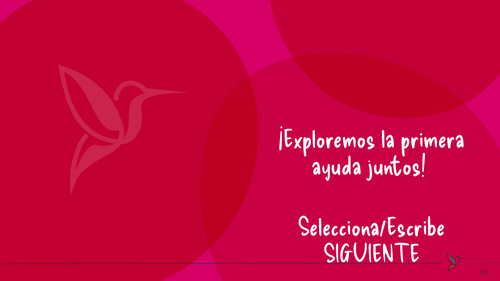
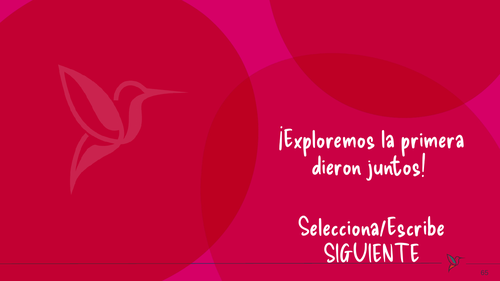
ayuda: ayuda -> dieron
